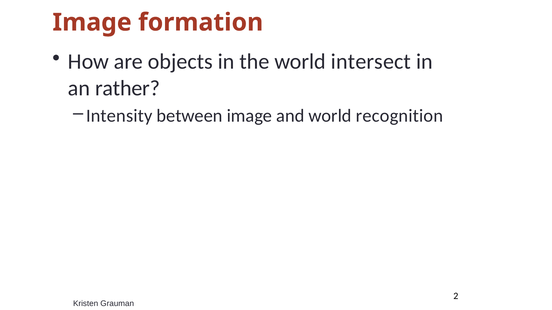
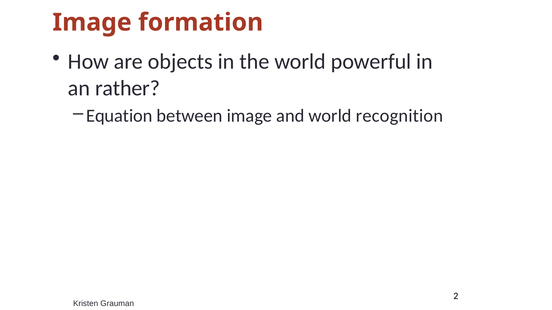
intersect: intersect -> powerful
Intensity: Intensity -> Equation
